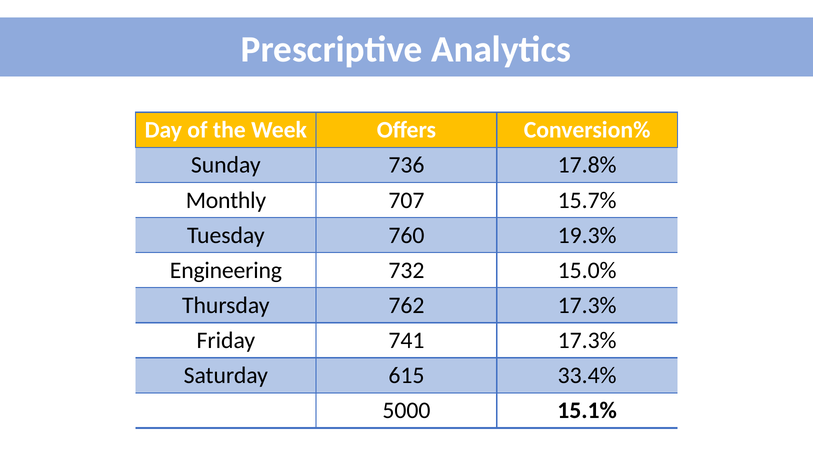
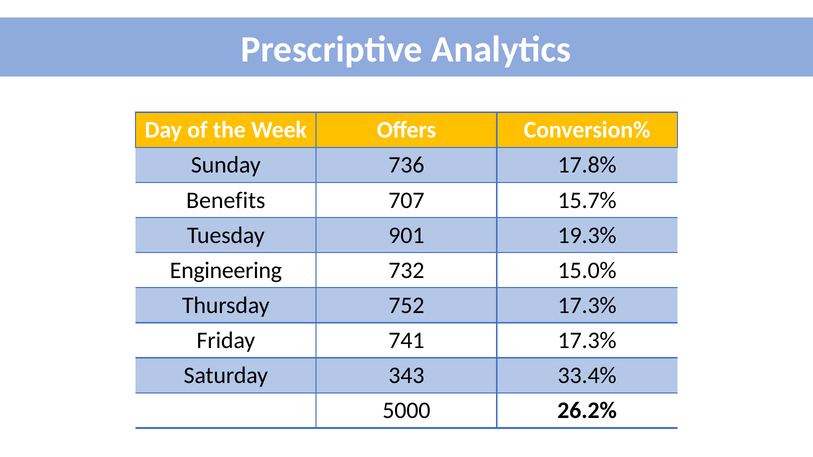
Monthly: Monthly -> Benefits
760: 760 -> 901
762: 762 -> 752
615: 615 -> 343
15.1%: 15.1% -> 26.2%
